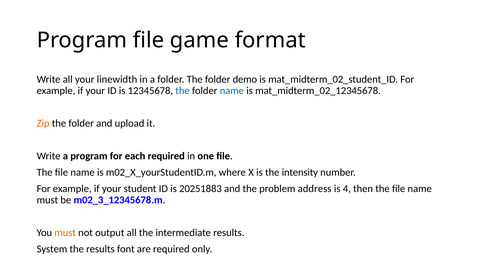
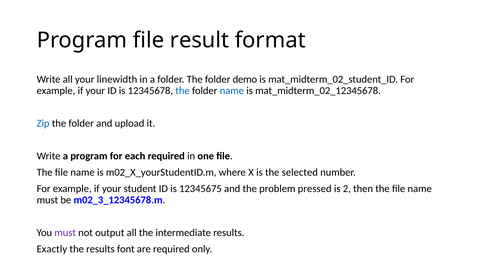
game: game -> result
Zip colour: orange -> blue
intensity: intensity -> selected
20251883: 20251883 -> 12345675
address: address -> pressed
4: 4 -> 2
must at (65, 233) colour: orange -> purple
System: System -> Exactly
